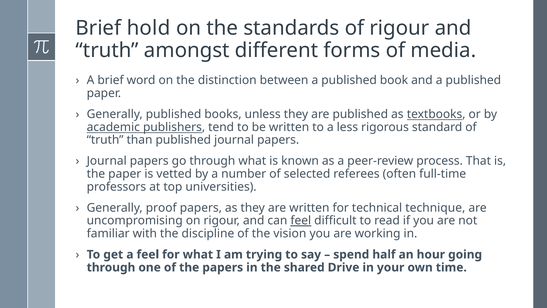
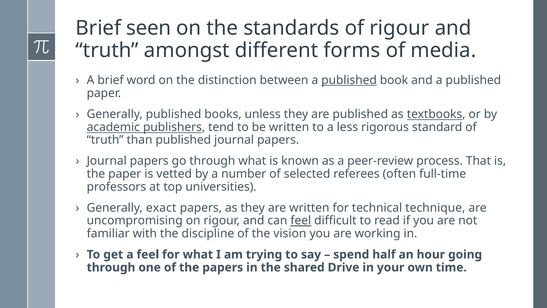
hold: hold -> seen
published at (349, 80) underline: none -> present
proof: proof -> exact
